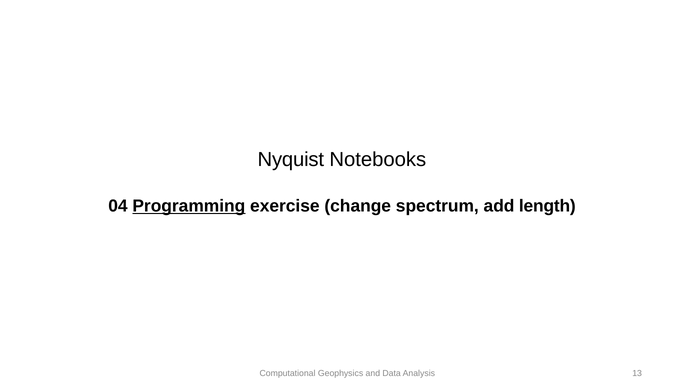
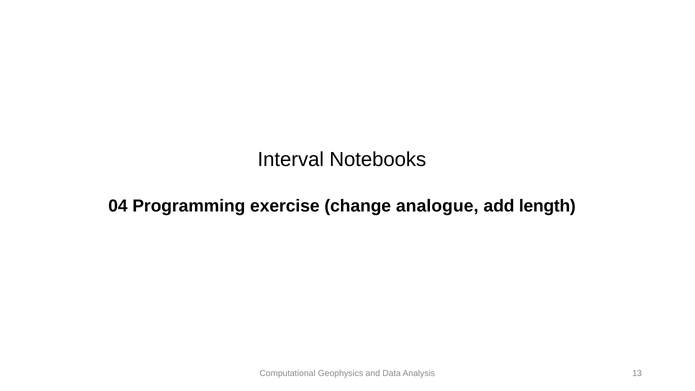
Nyquist: Nyquist -> Interval
Programming underline: present -> none
spectrum: spectrum -> analogue
